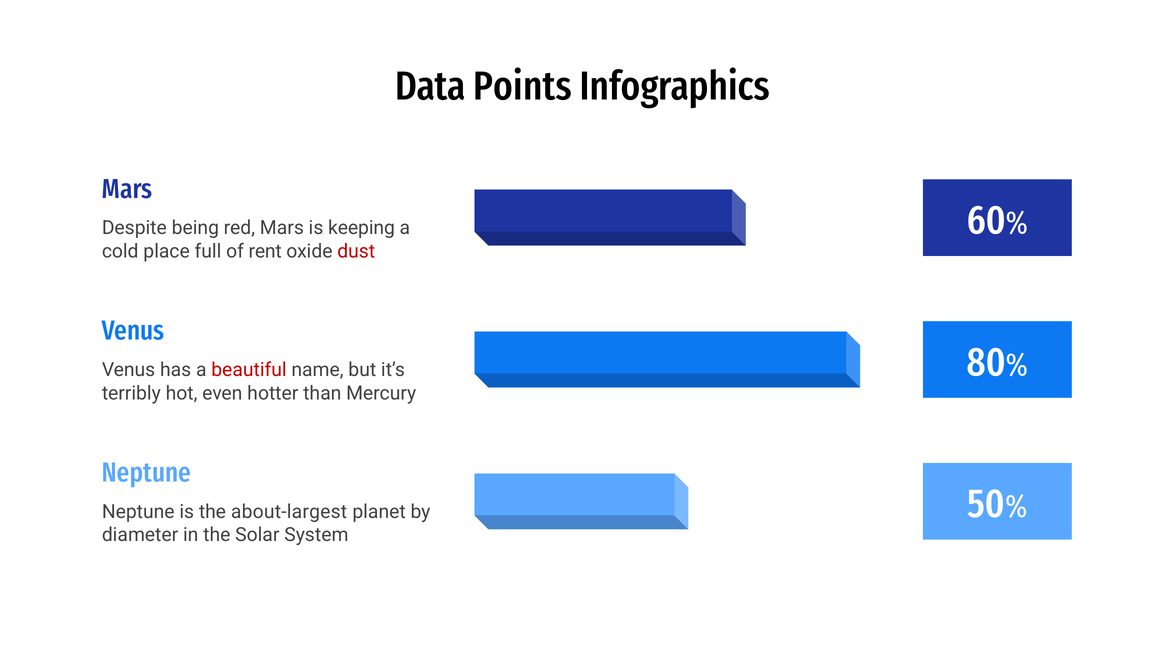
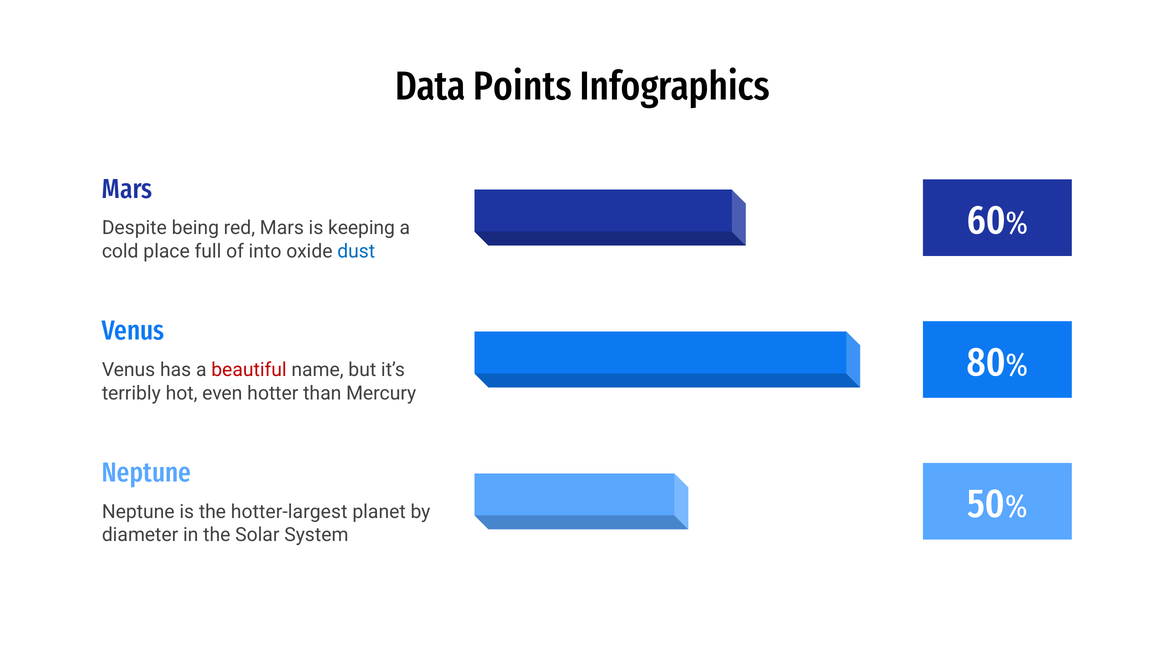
rent: rent -> into
dust colour: red -> blue
about-largest: about-largest -> hotter-largest
